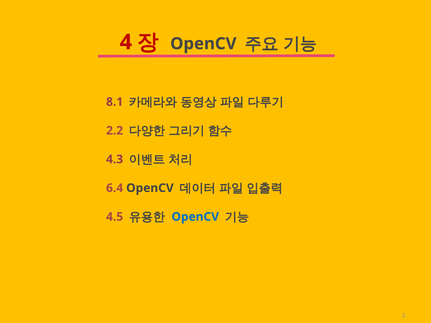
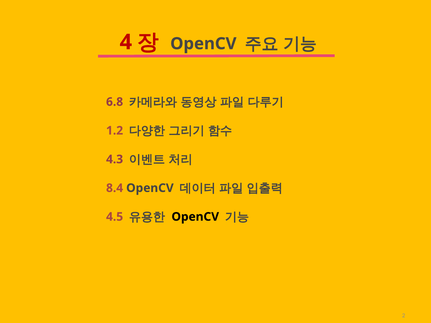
8.1: 8.1 -> 6.8
2.2: 2.2 -> 1.2
6.4: 6.4 -> 8.4
OpenCV at (195, 217) colour: blue -> black
